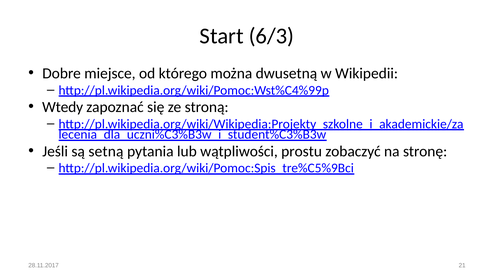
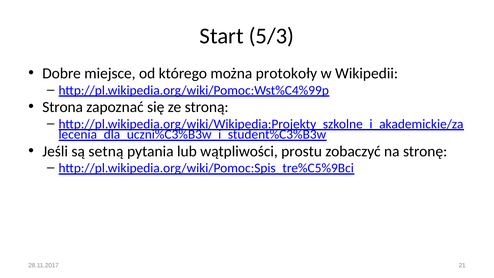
6/3: 6/3 -> 5/3
dwusetną: dwusetną -> protokoły
Wtedy: Wtedy -> Strona
